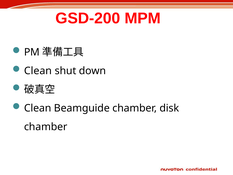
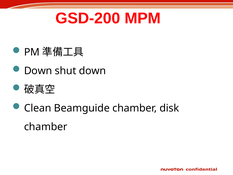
Clean at (38, 71): Clean -> Down
